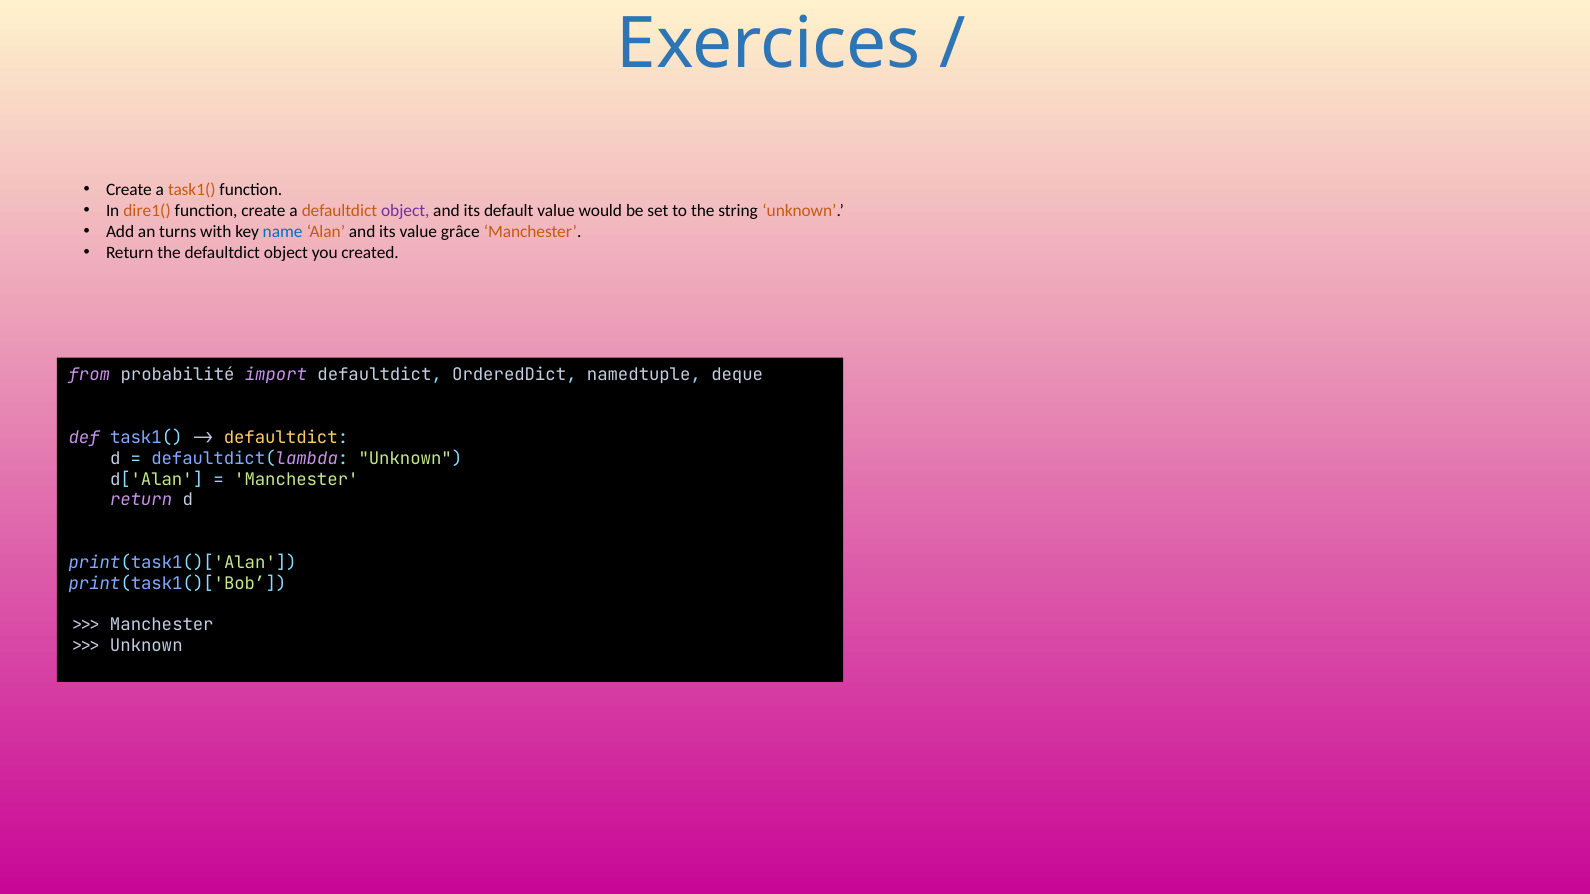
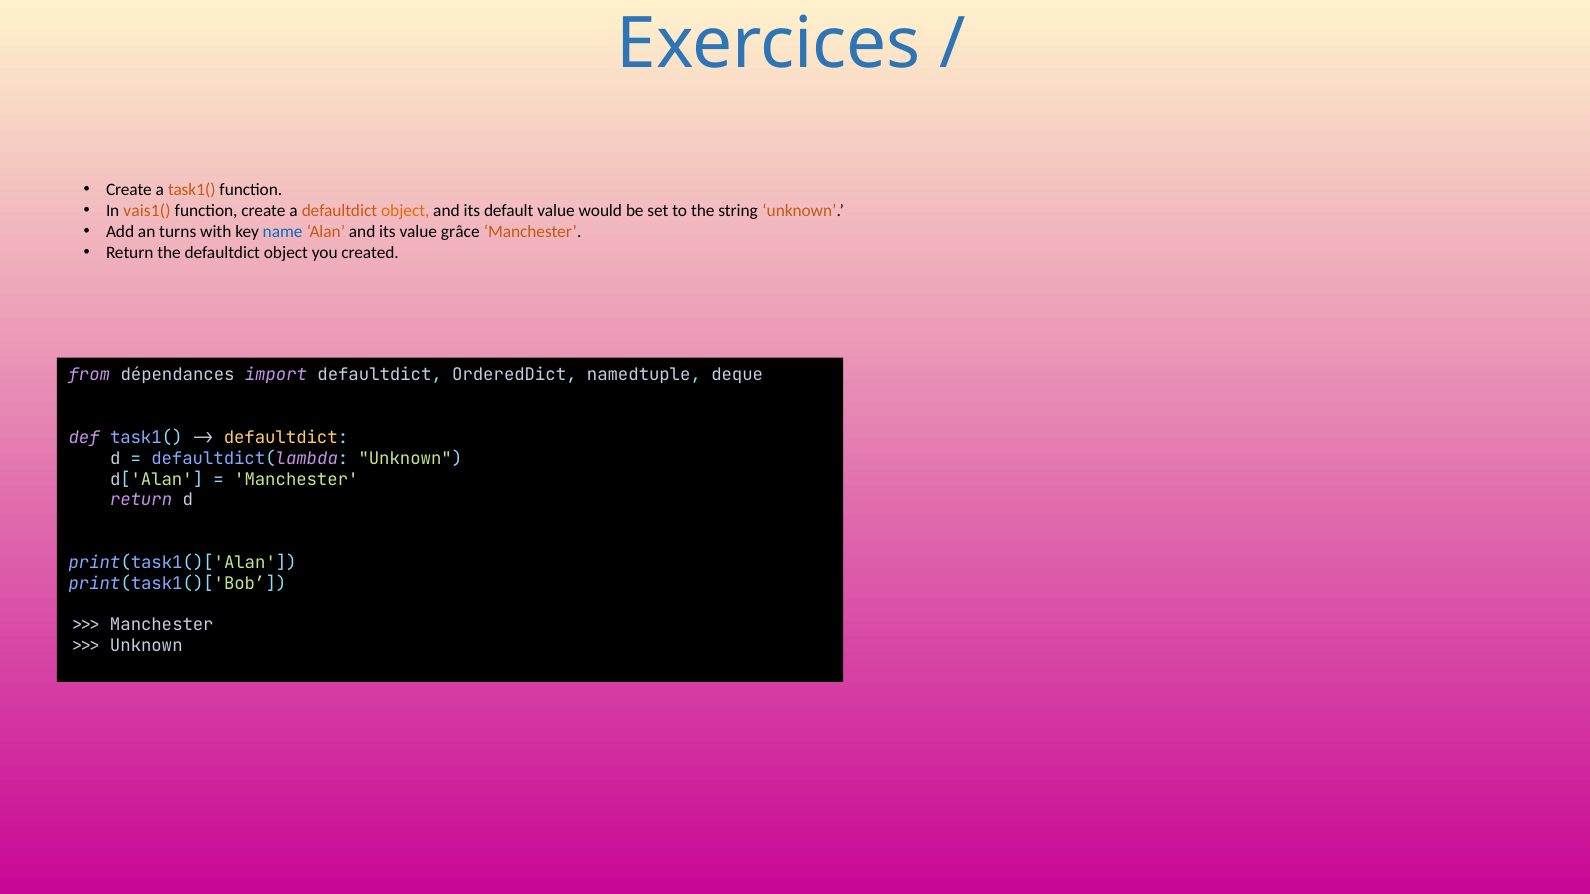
dire1(: dire1( -> vais1(
object at (405, 211) colour: purple -> orange
probabilité: probabilité -> dépendances
